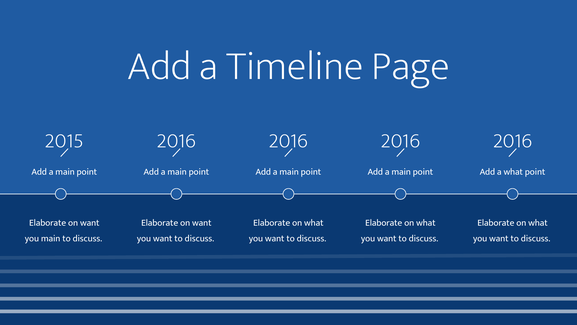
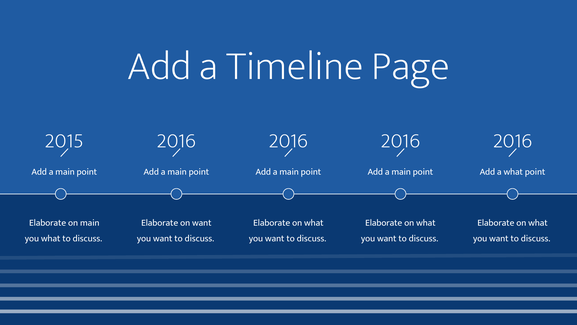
want at (90, 223): want -> main
you main: main -> what
